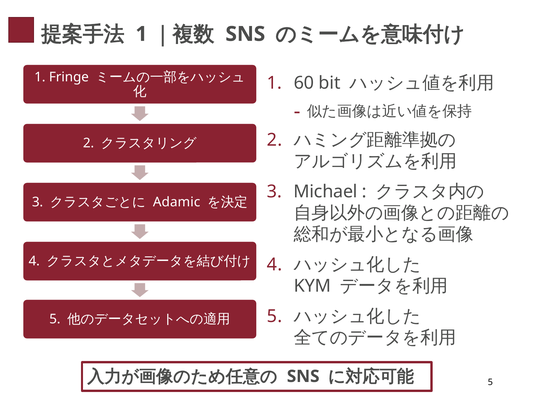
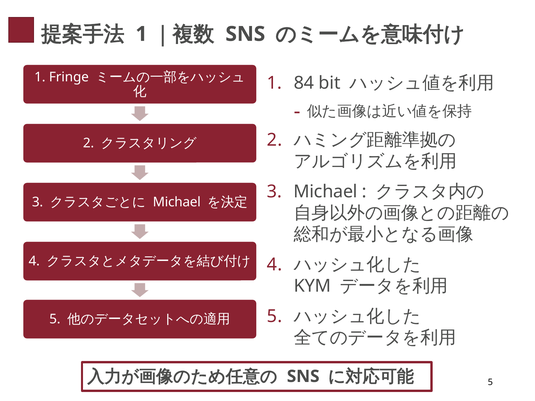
60: 60 -> 84
Adamic at (177, 202): Adamic -> Michael
